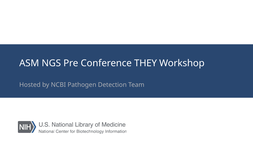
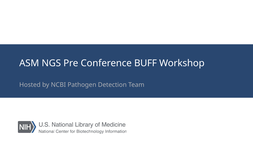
THEY: THEY -> BUFF
